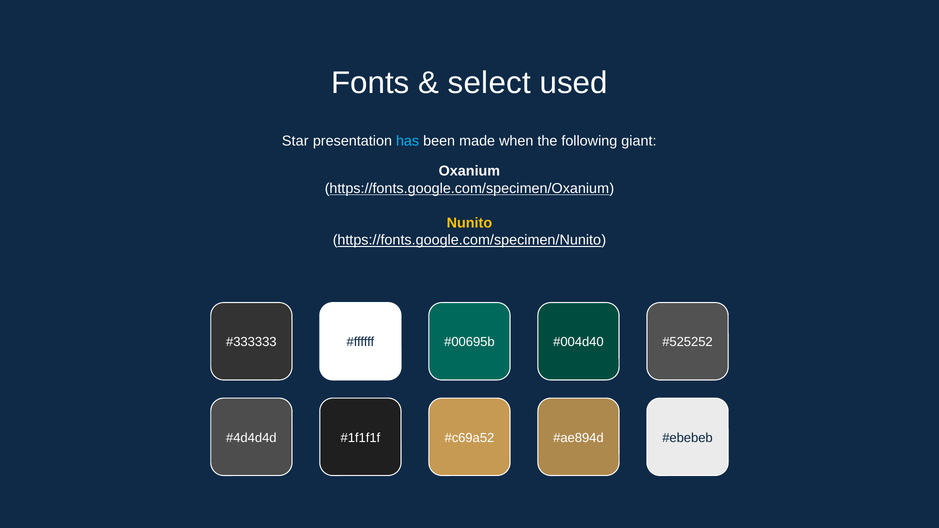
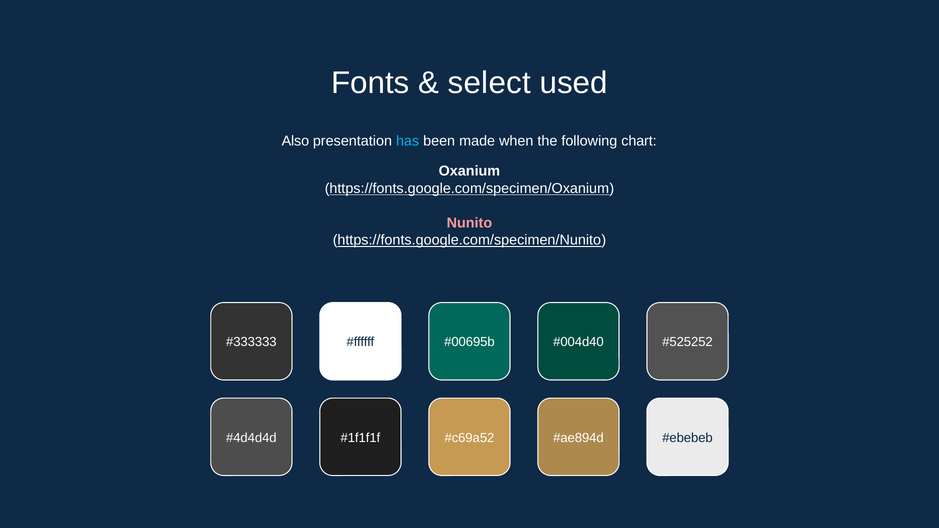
Star: Star -> Also
giant: giant -> chart
Nunito colour: yellow -> pink
